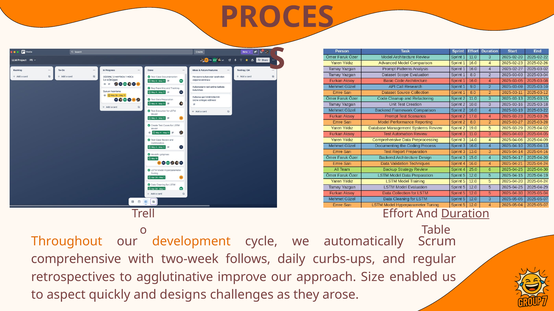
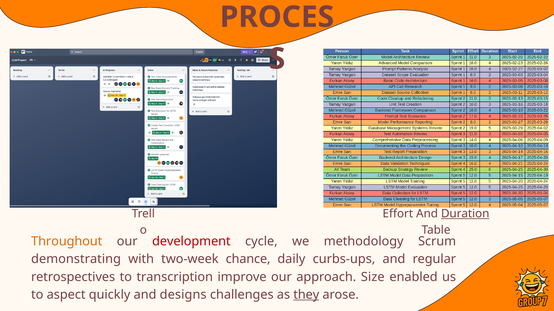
development colour: orange -> red
automatically: automatically -> methodology
comprehensive: comprehensive -> demonstrating
follows: follows -> chance
agglutinative: agglutinative -> transcription
they underline: none -> present
